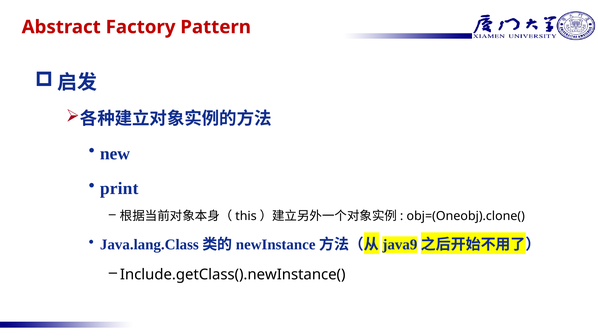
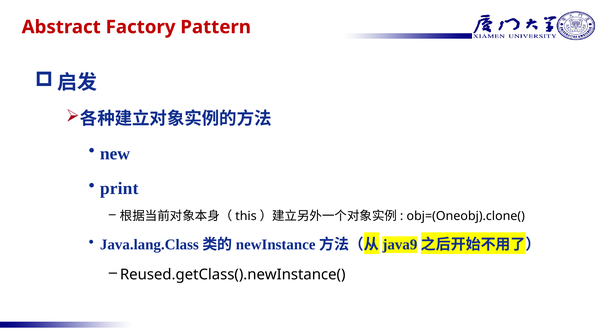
Include.getClass().newInstance(: Include.getClass().newInstance( -> Reused.getClass().newInstance(
